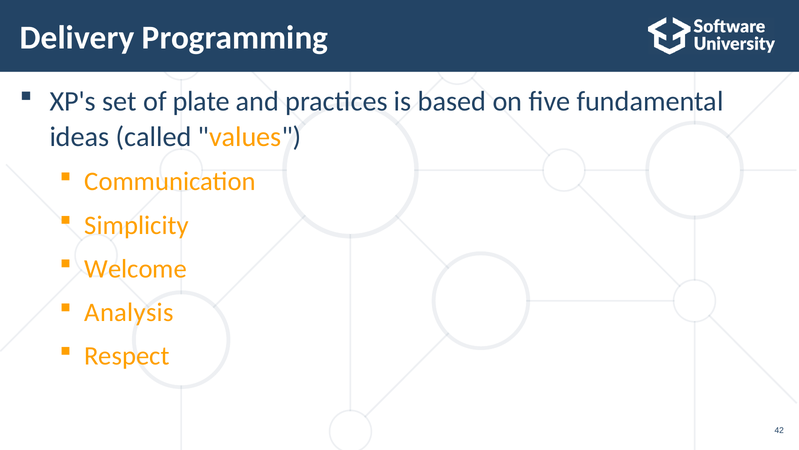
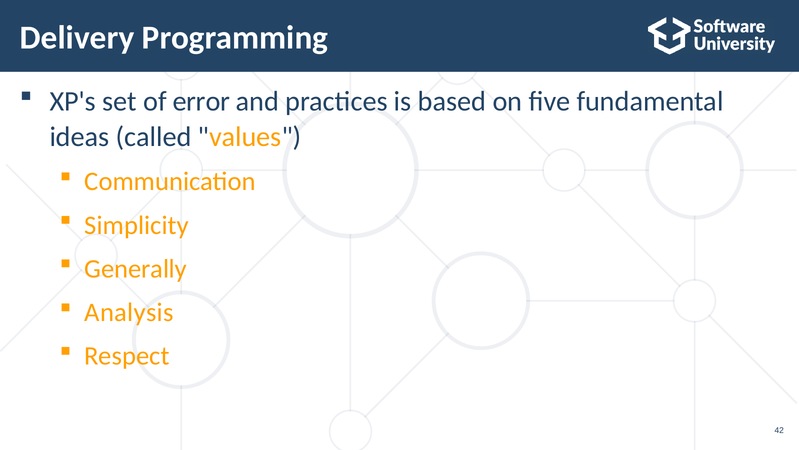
plate: plate -> error
Welcome: Welcome -> Generally
